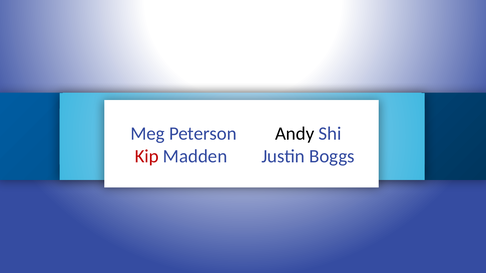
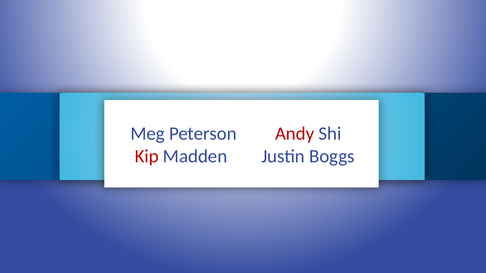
Andy colour: black -> red
